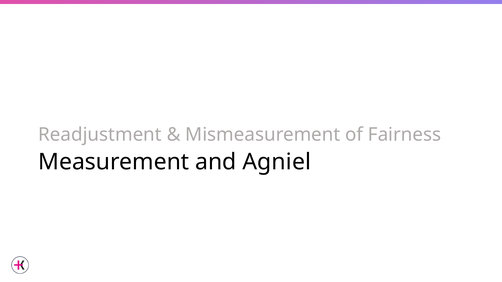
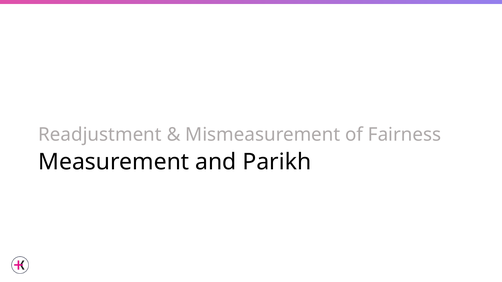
Agniel: Agniel -> Parikh
